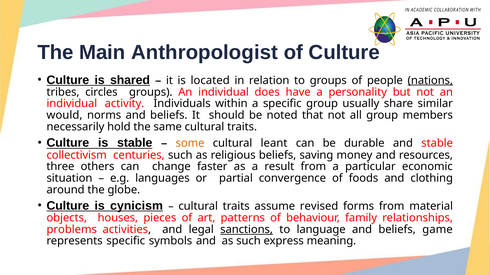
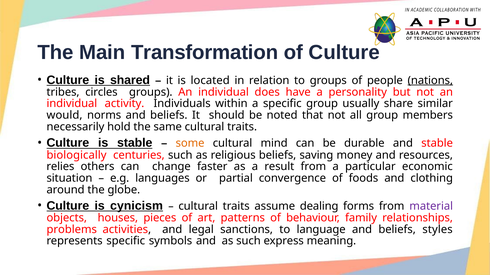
Anthropologist: Anthropologist -> Transformation
leant: leant -> mind
collectivism: collectivism -> biologically
three: three -> relies
revised: revised -> dealing
material colour: black -> purple
sanctions underline: present -> none
game: game -> styles
